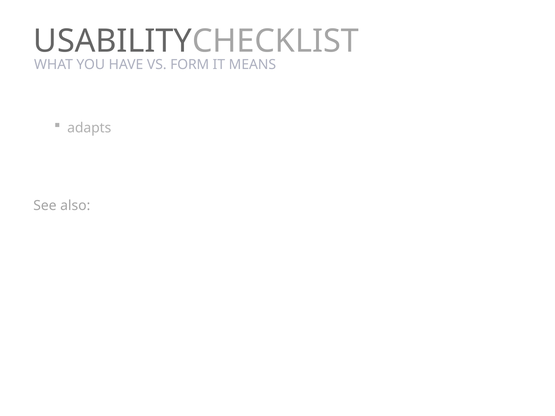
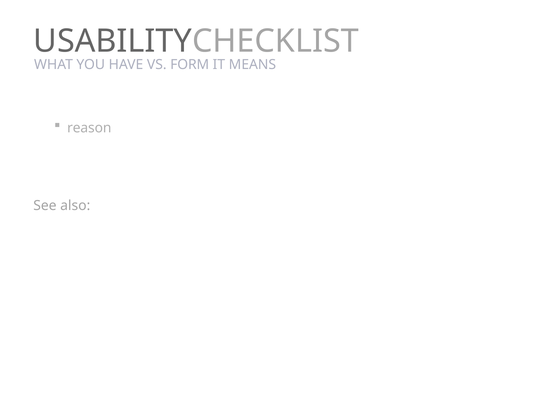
adapts: adapts -> reason
